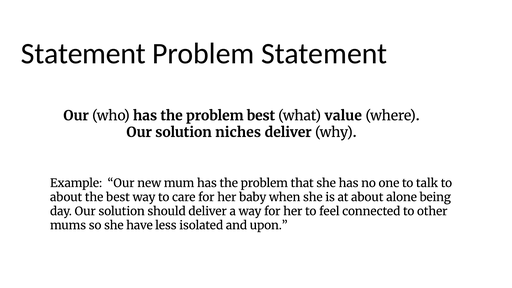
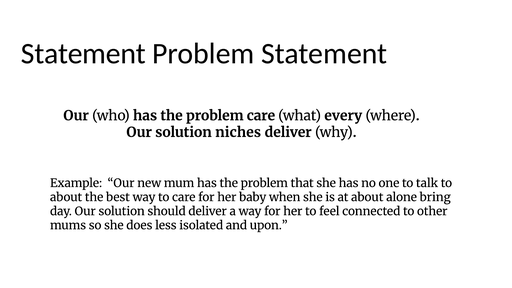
problem best: best -> care
value: value -> every
being: being -> bring
have: have -> does
